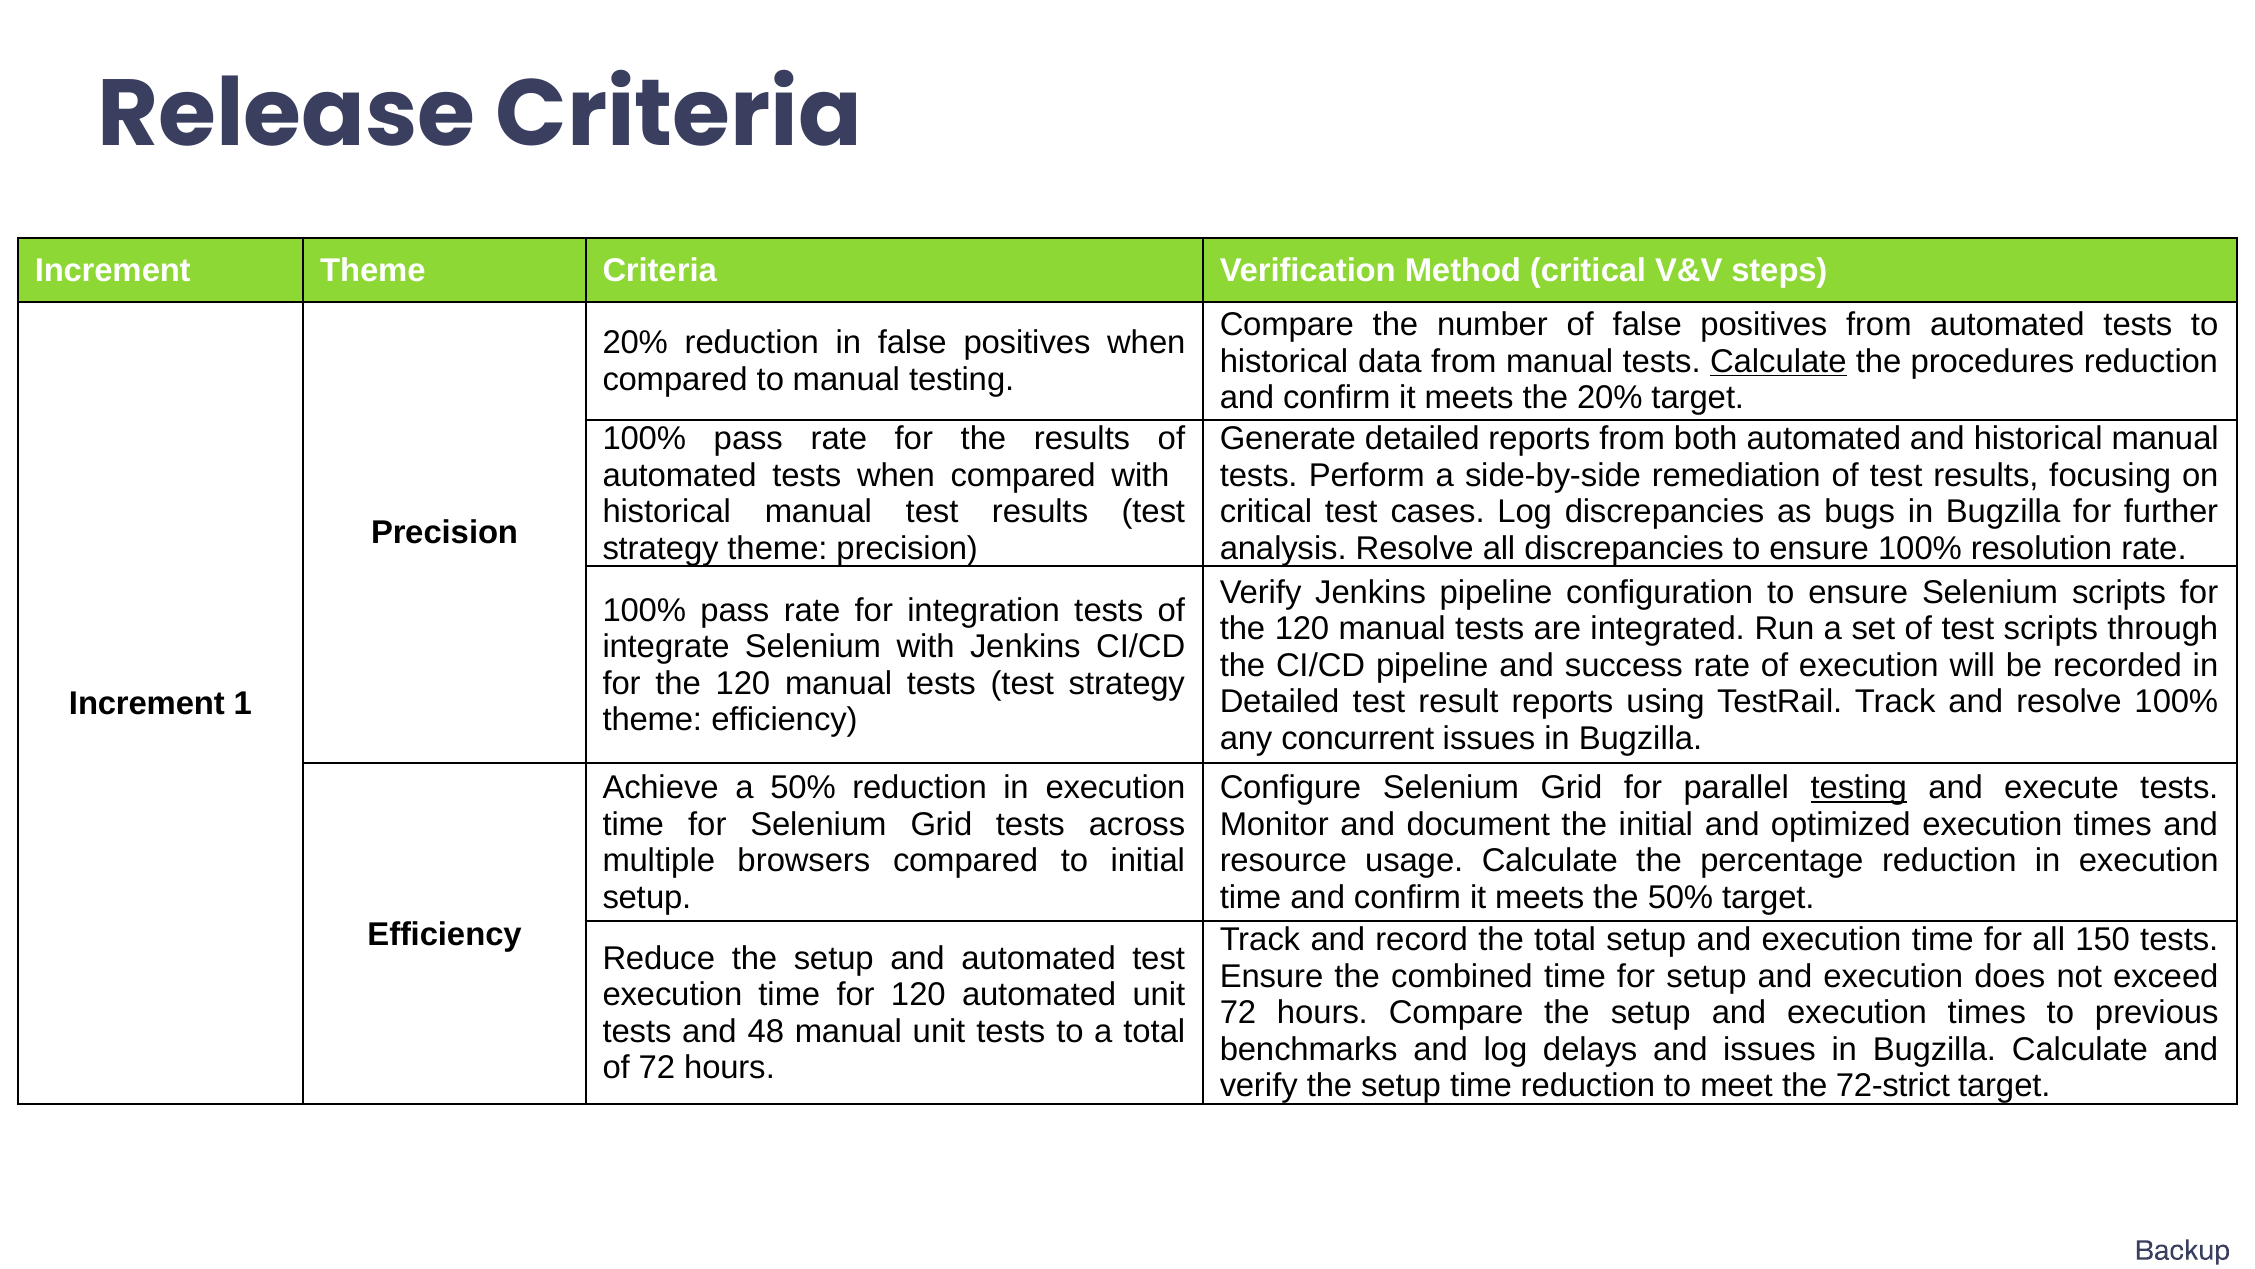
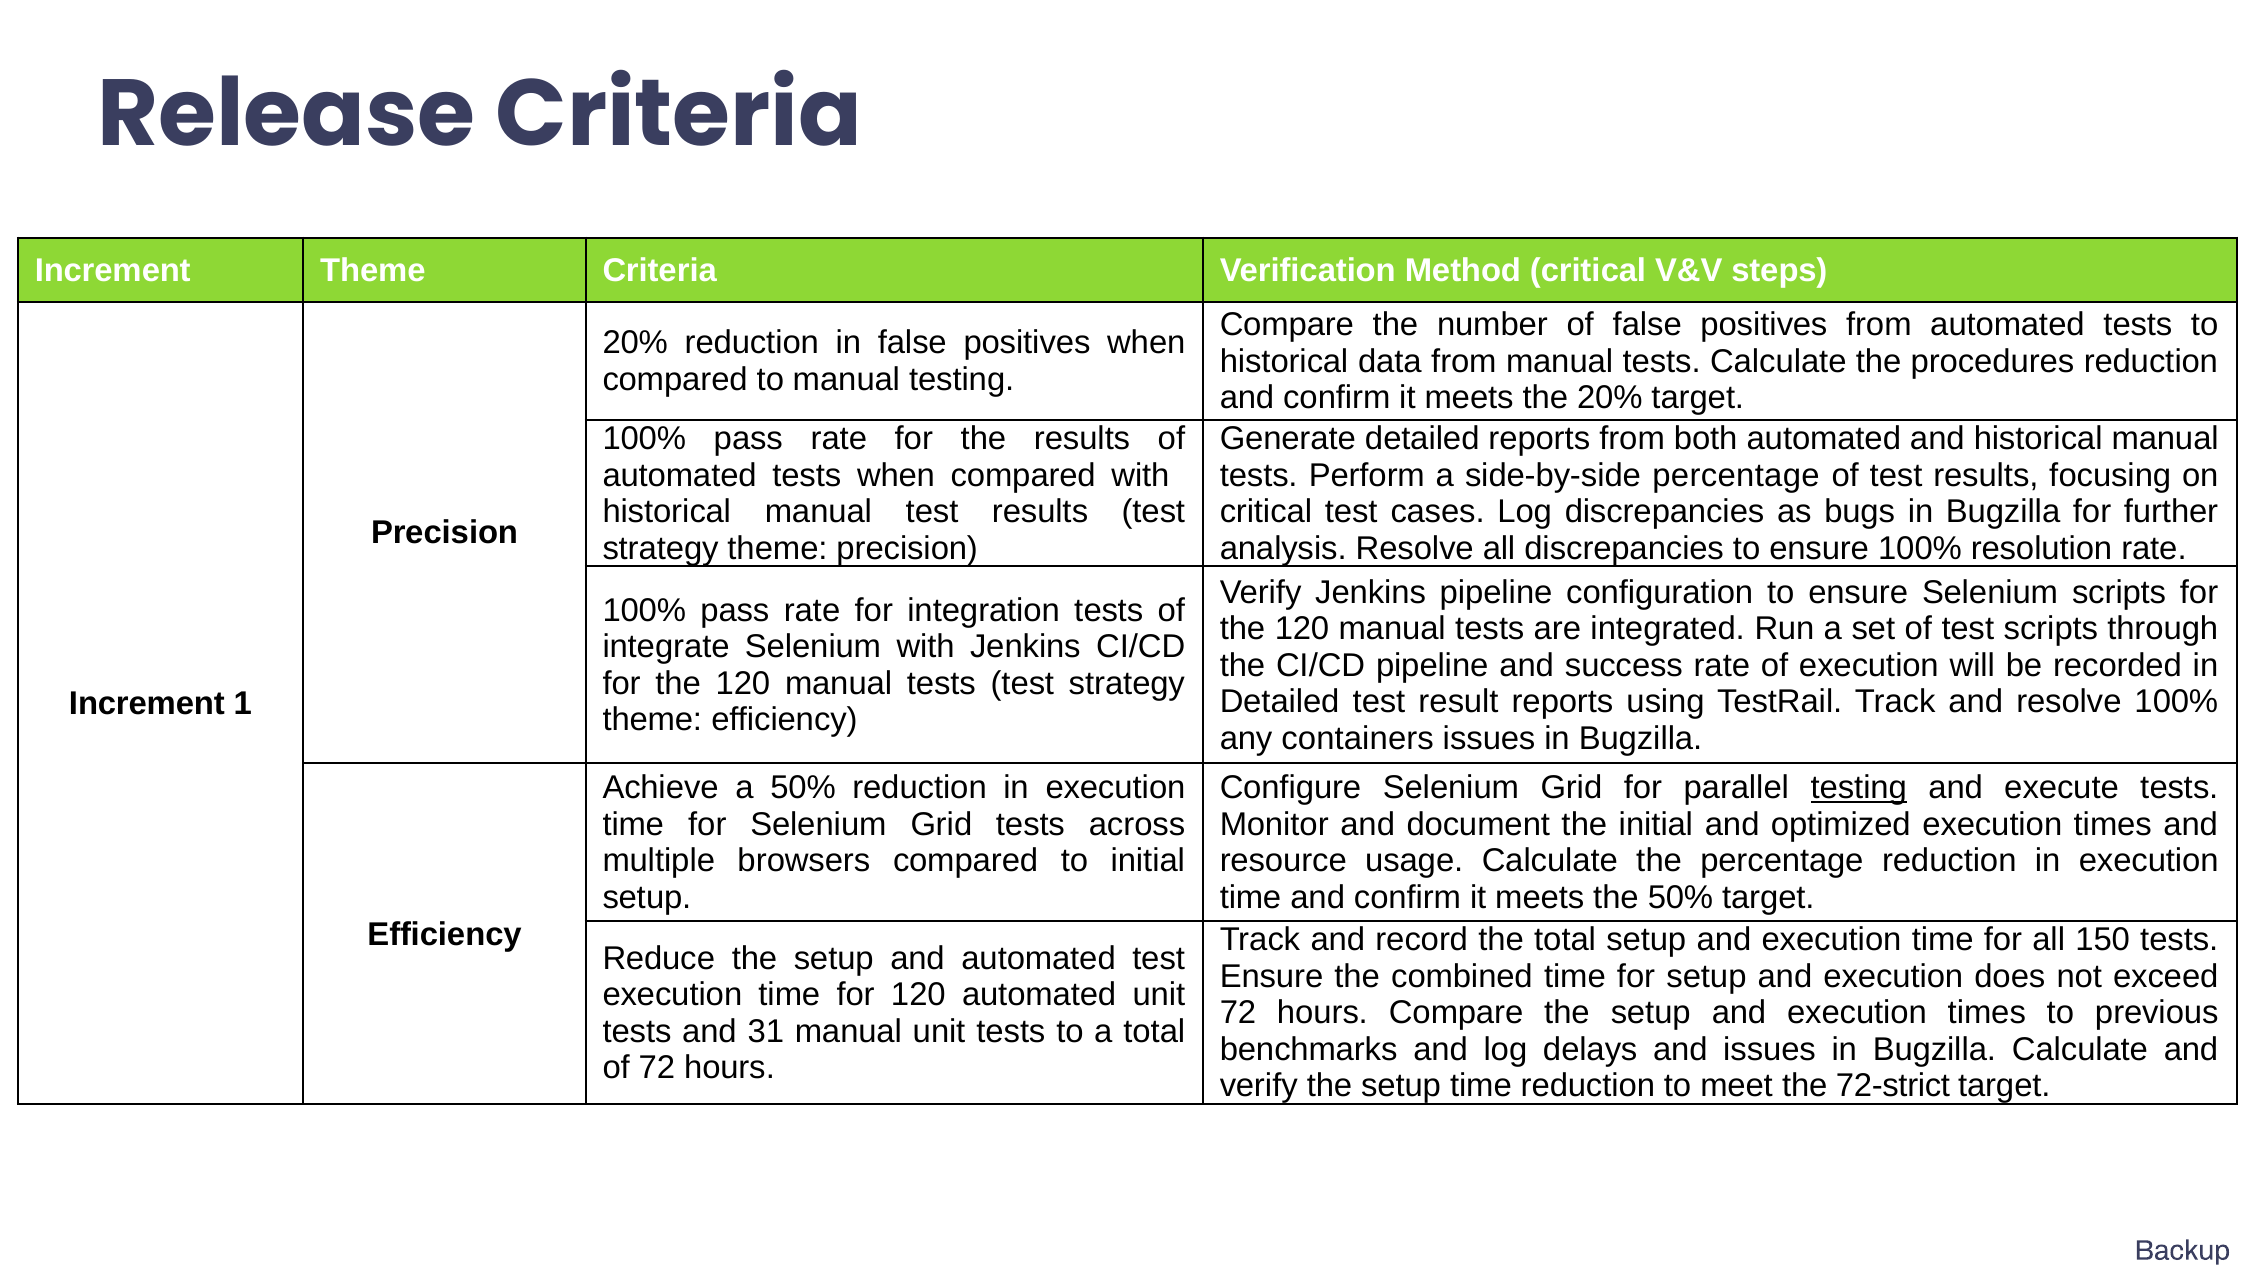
Calculate at (1778, 361) underline: present -> none
side-by-side remediation: remediation -> percentage
concurrent: concurrent -> containers
48: 48 -> 31
